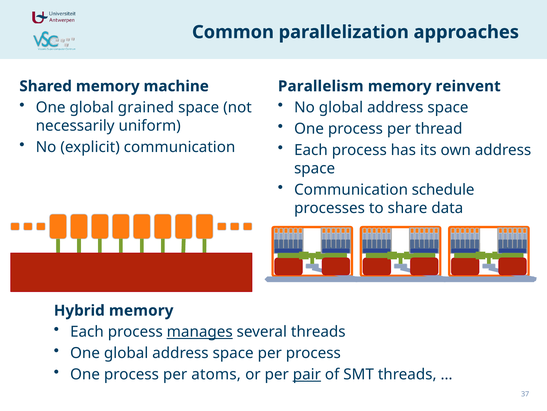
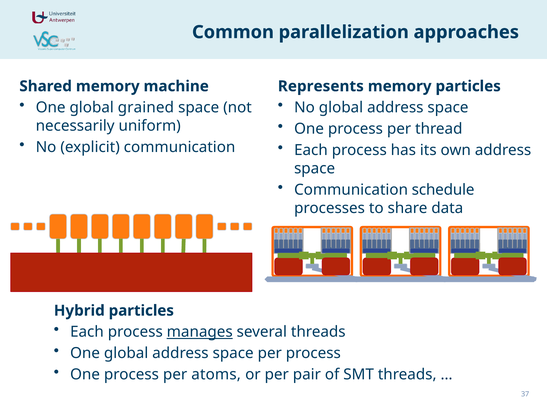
Parallelism: Parallelism -> Represents
memory reinvent: reinvent -> particles
Hybrid memory: memory -> particles
pair underline: present -> none
